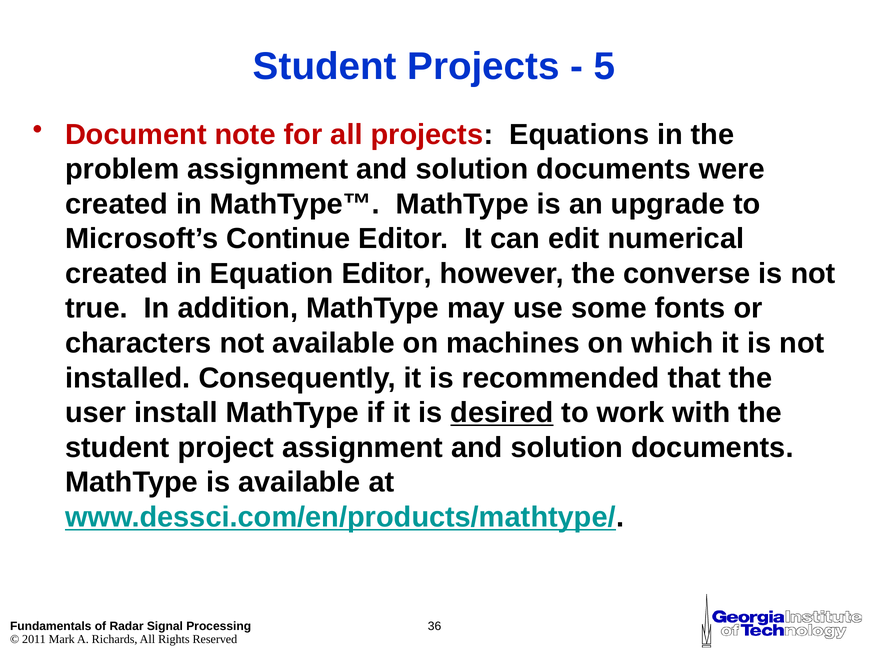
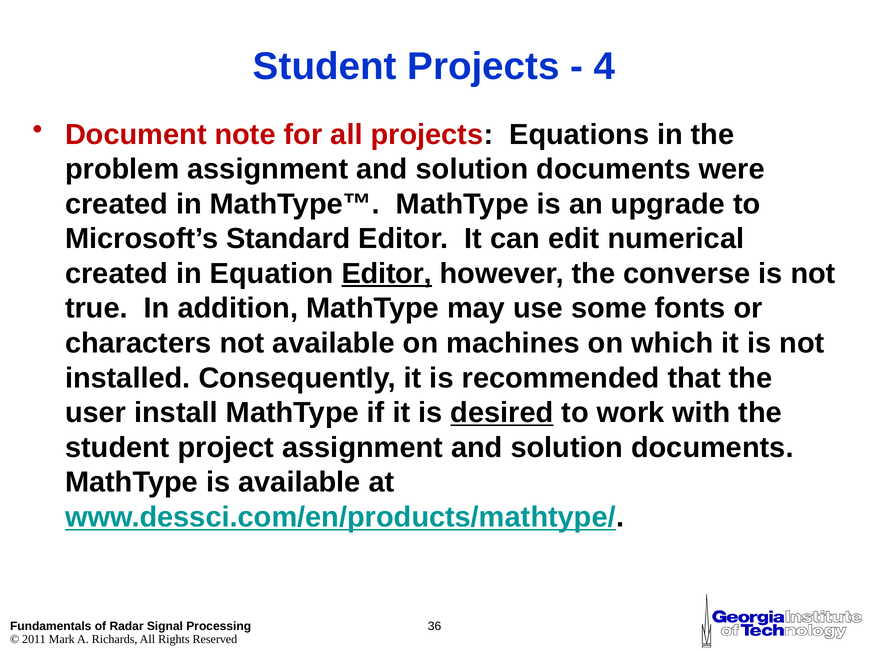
5: 5 -> 4
Continue: Continue -> Standard
Editor at (387, 274) underline: none -> present
